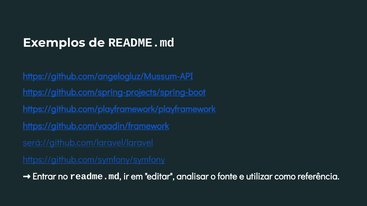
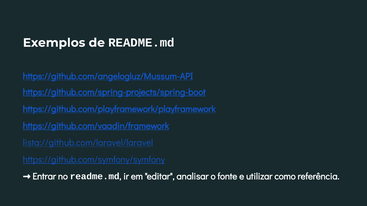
será://github.com/laravel/laravel: será://github.com/laravel/laravel -> lista://github.com/laravel/laravel
